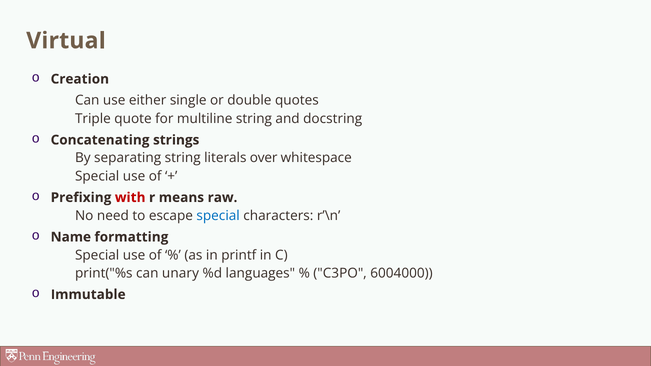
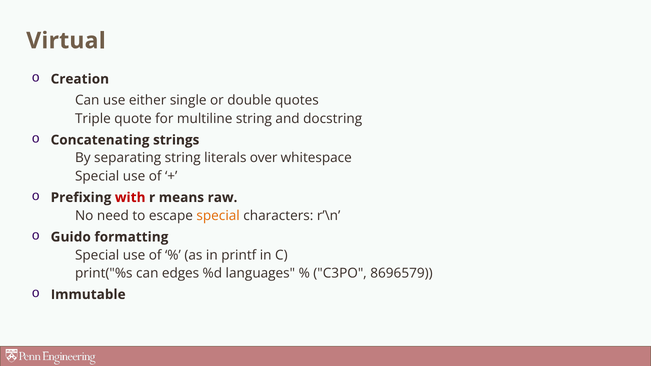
special colour: blue -> orange
Name: Name -> Guido
unary: unary -> edges
6004000: 6004000 -> 8696579
